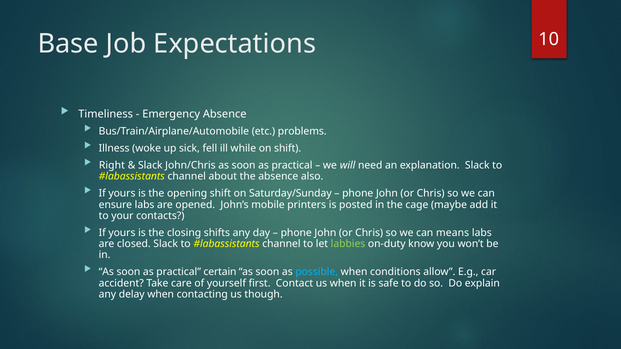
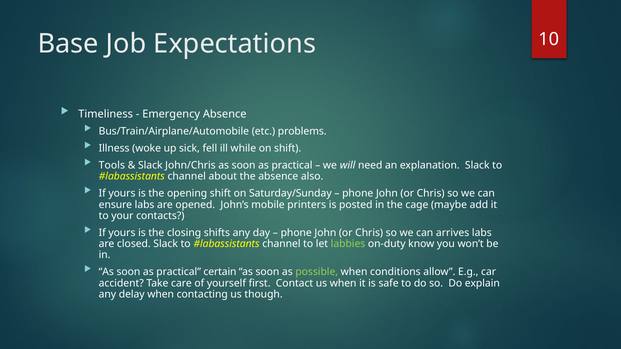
Right: Right -> Tools
means: means -> arrives
possible colour: light blue -> light green
